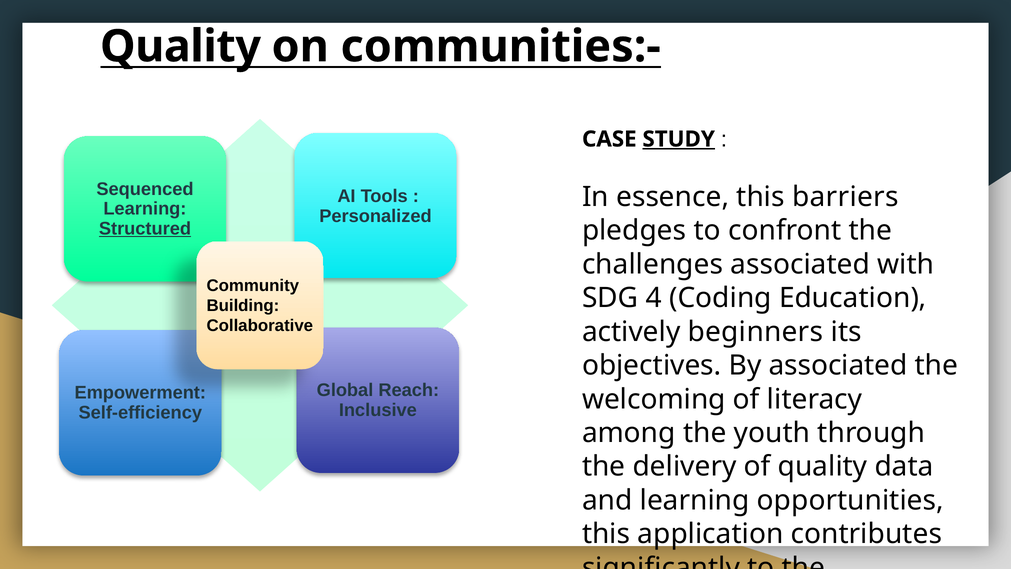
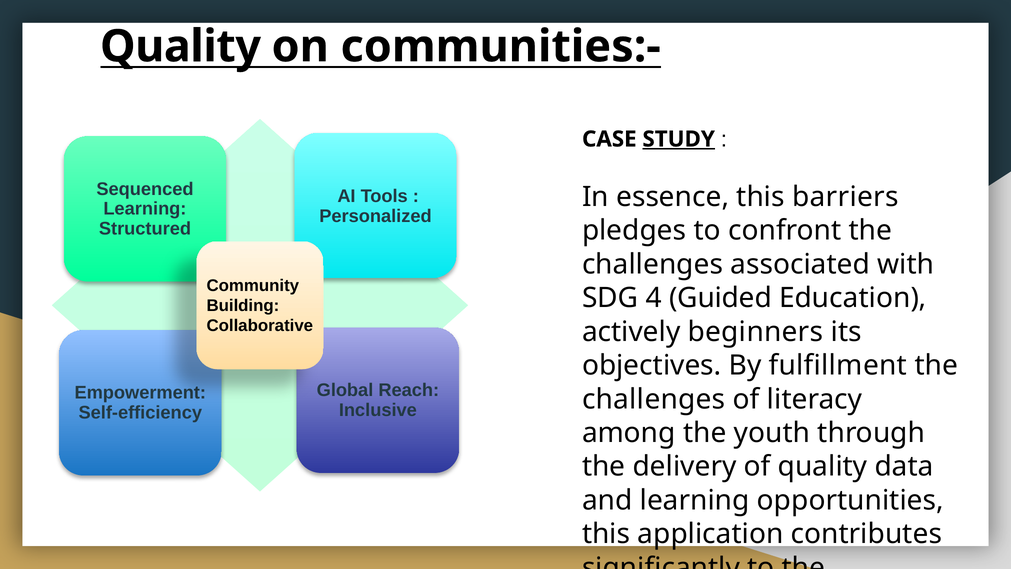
Structured underline: present -> none
Coding: Coding -> Guided
By associated: associated -> fulfillment
welcoming at (654, 399): welcoming -> challenges
